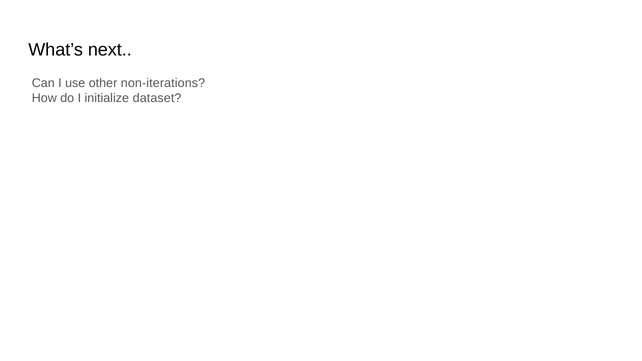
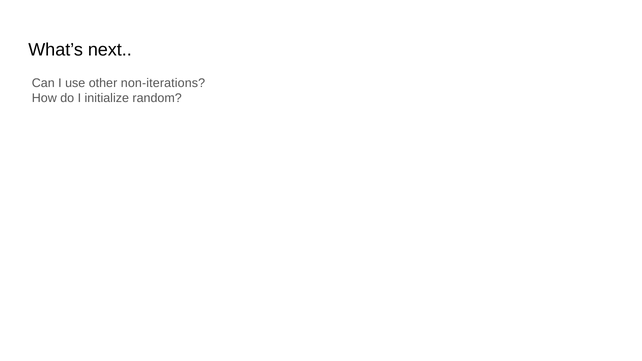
dataset: dataset -> random
